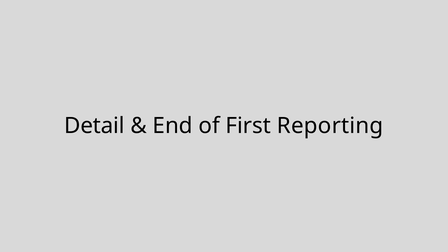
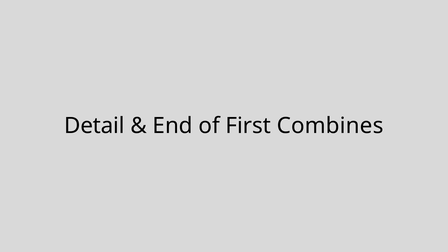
Reporting: Reporting -> Combines
